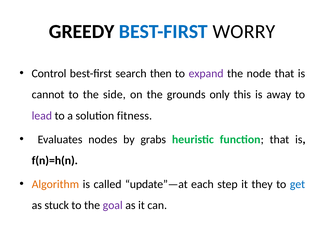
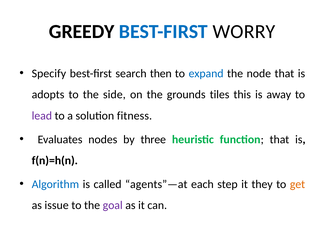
Control: Control -> Specify
expand colour: purple -> blue
cannot: cannot -> adopts
only: only -> tiles
grabs: grabs -> three
Algorithm colour: orange -> blue
update”—at: update”—at -> agents”—at
get colour: blue -> orange
stuck: stuck -> issue
